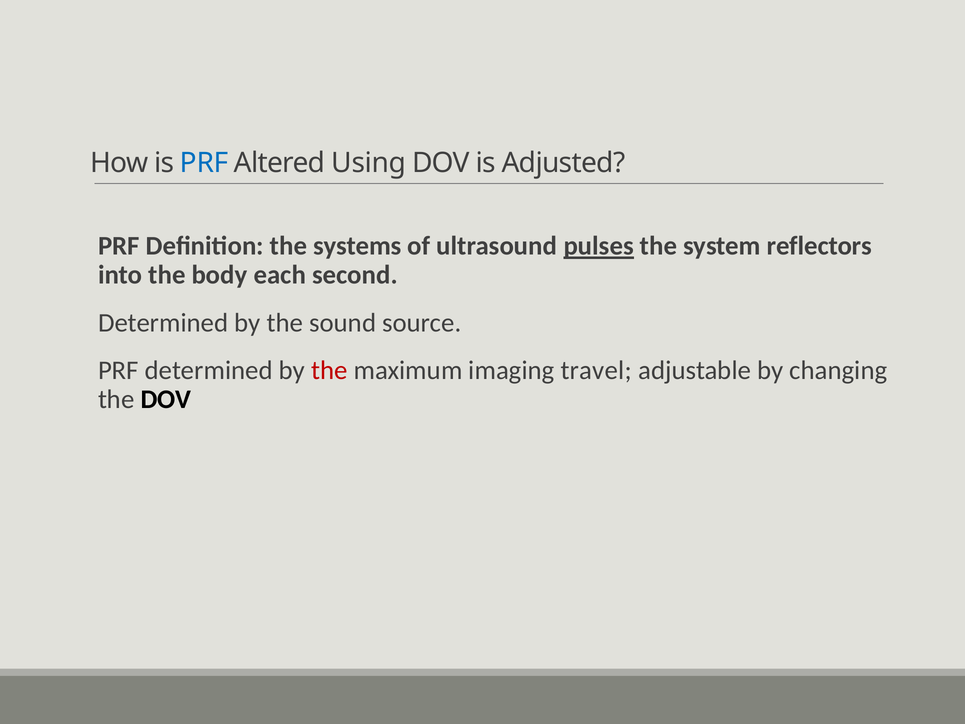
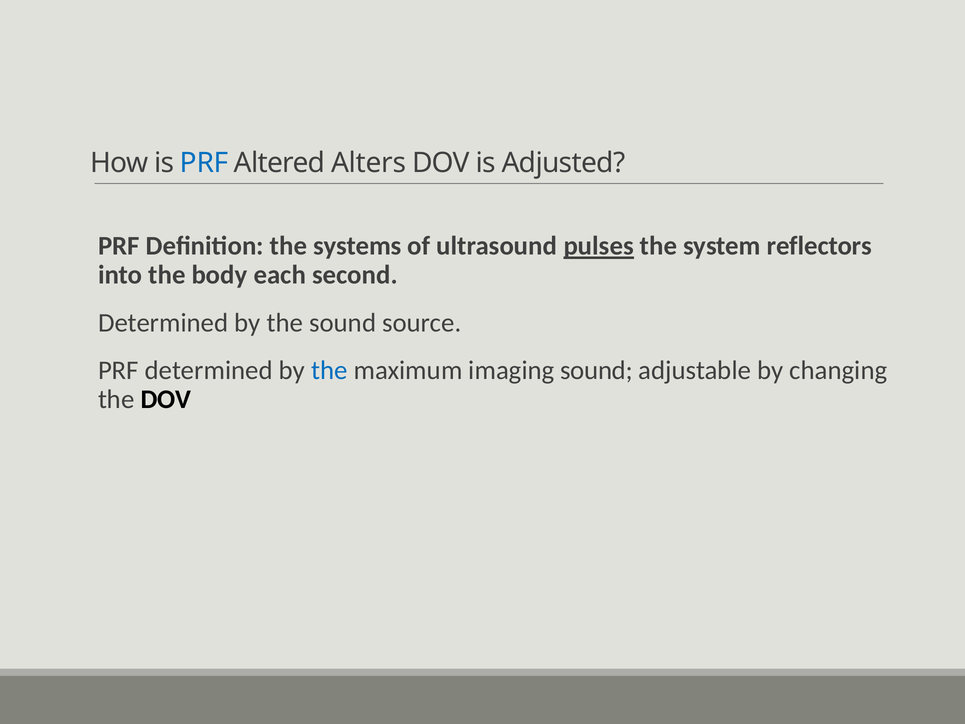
Using: Using -> Alters
the at (329, 370) colour: red -> blue
imaging travel: travel -> sound
